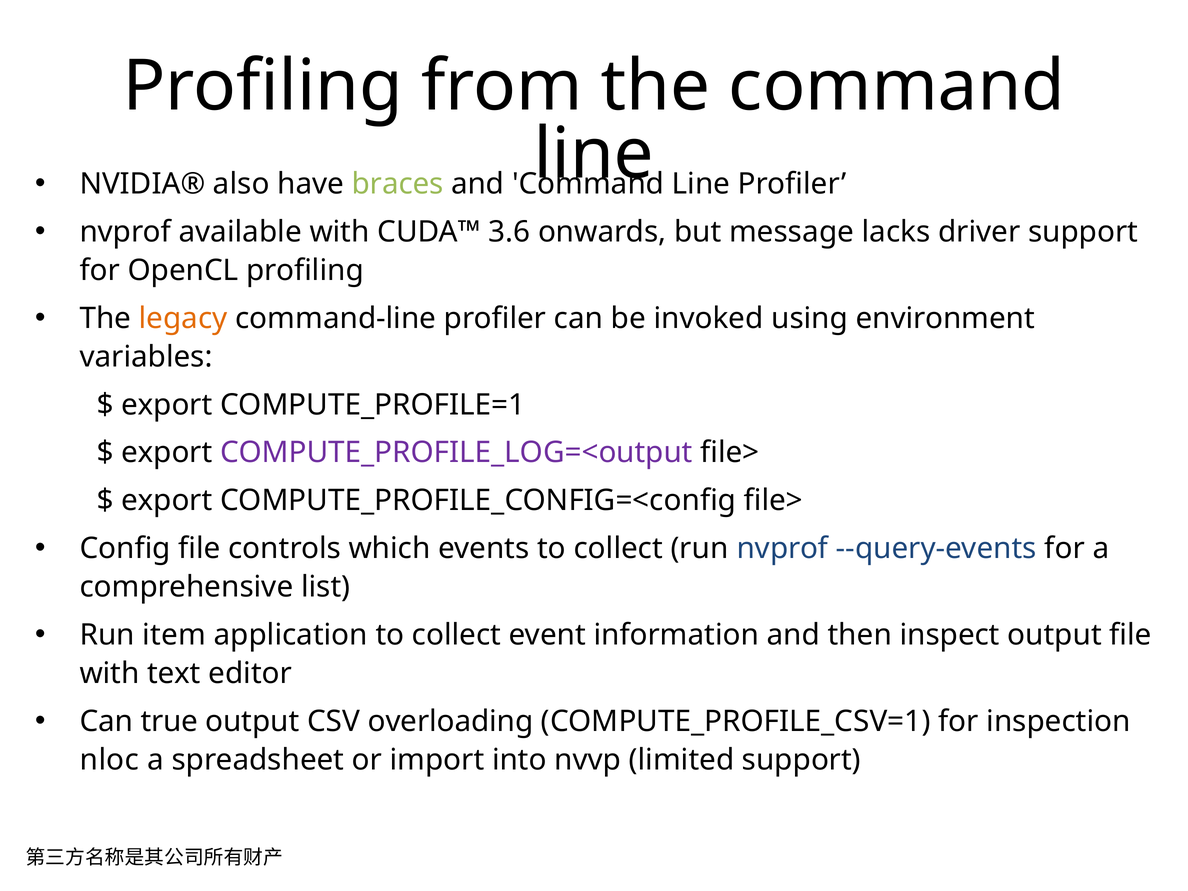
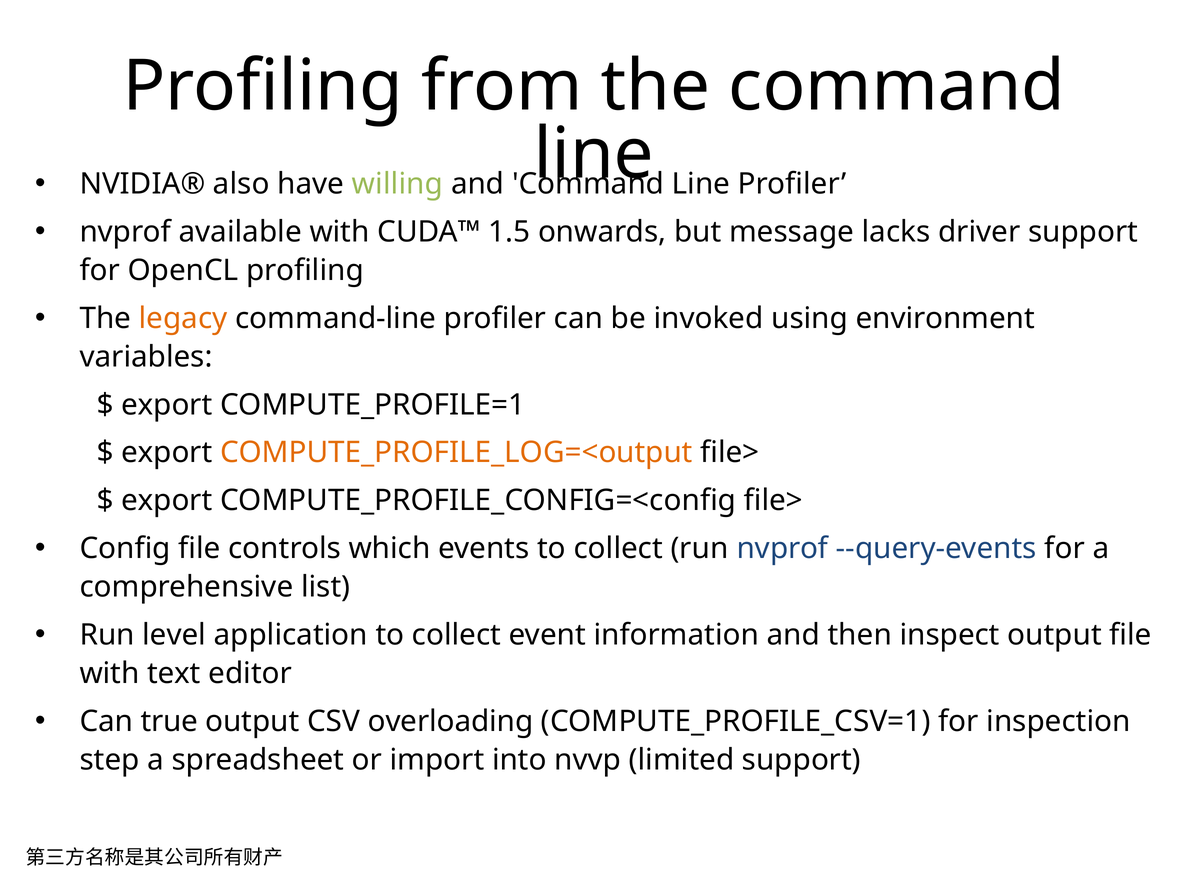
braces: braces -> willing
3.6: 3.6 -> 1.5
COMPUTE_PROFILE_LOG=<output colour: purple -> orange
item: item -> level
nloc: nloc -> step
